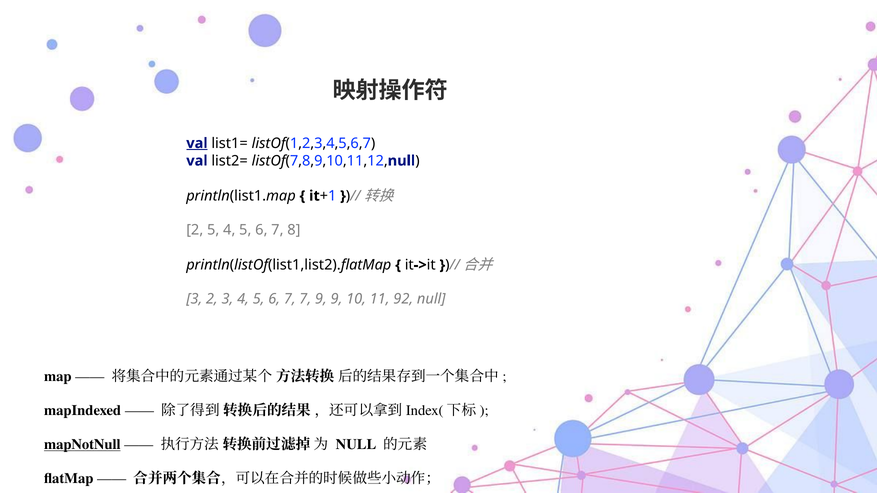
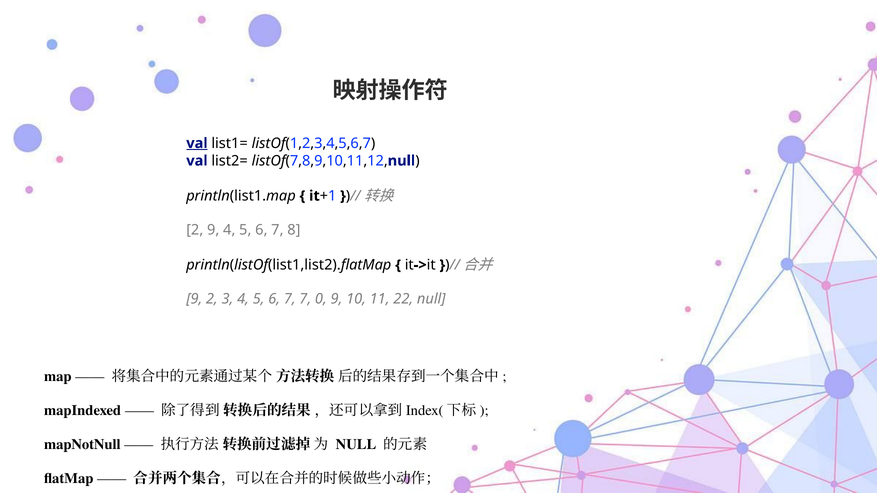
2 5: 5 -> 9
3 at (194, 299): 3 -> 9
7 9: 9 -> 0
92: 92 -> 22
mapNotNull underline: present -> none
